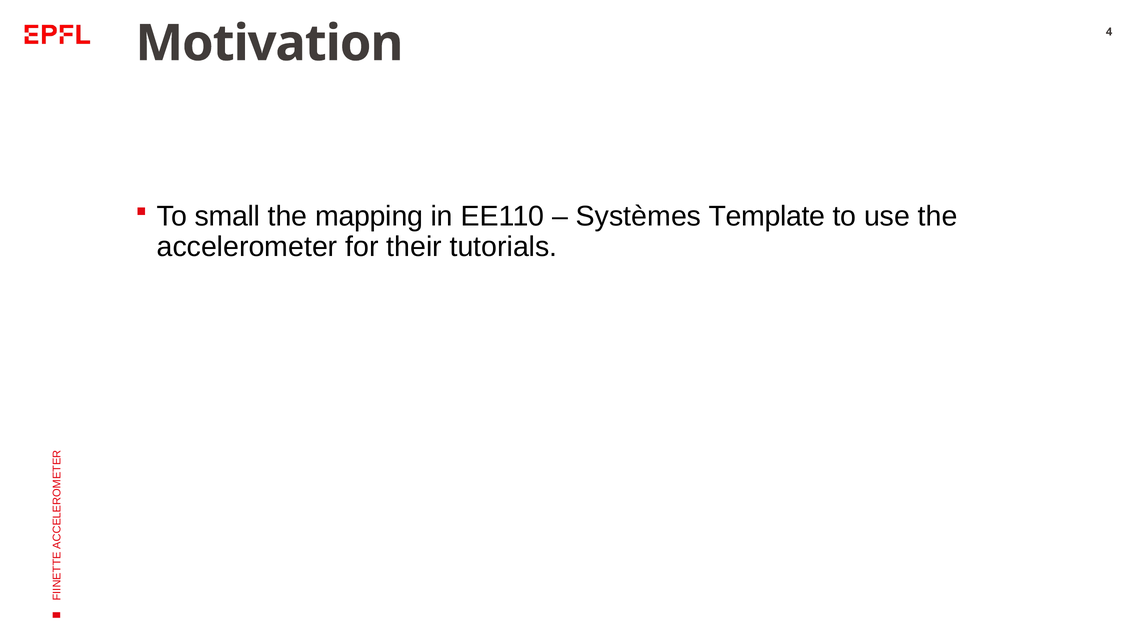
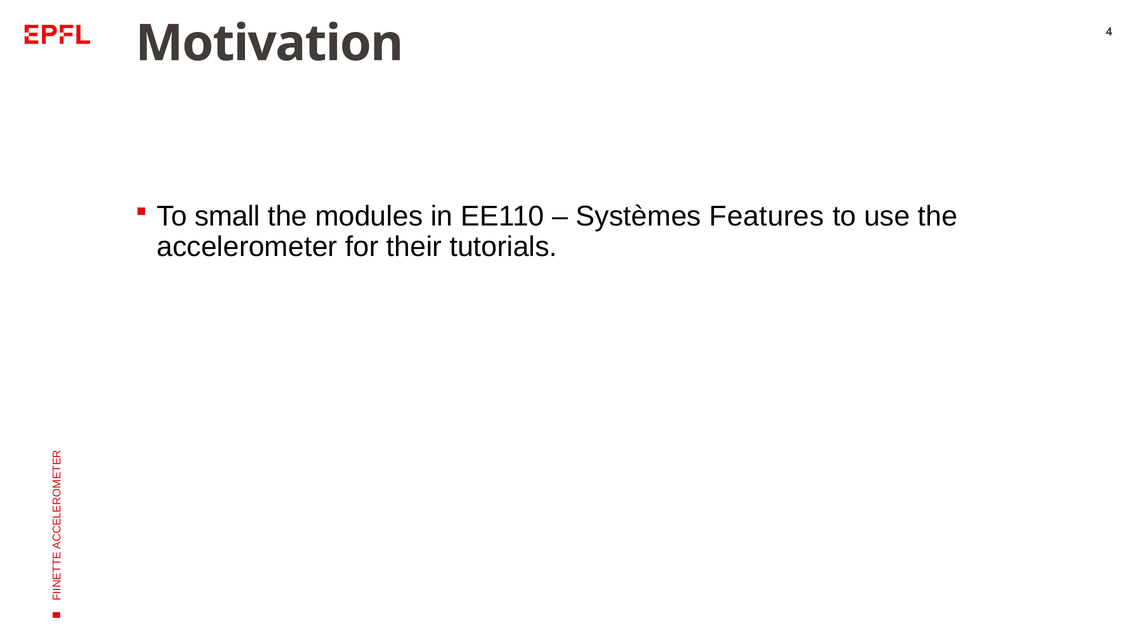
mapping: mapping -> modules
Template: Template -> Features
